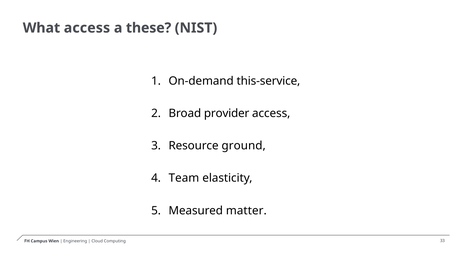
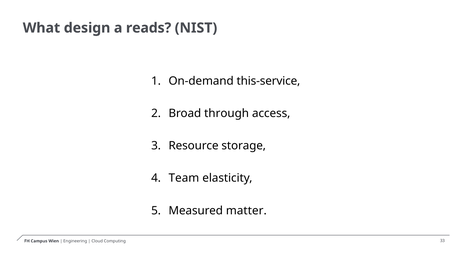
What access: access -> design
these: these -> reads
provider: provider -> through
ground: ground -> storage
